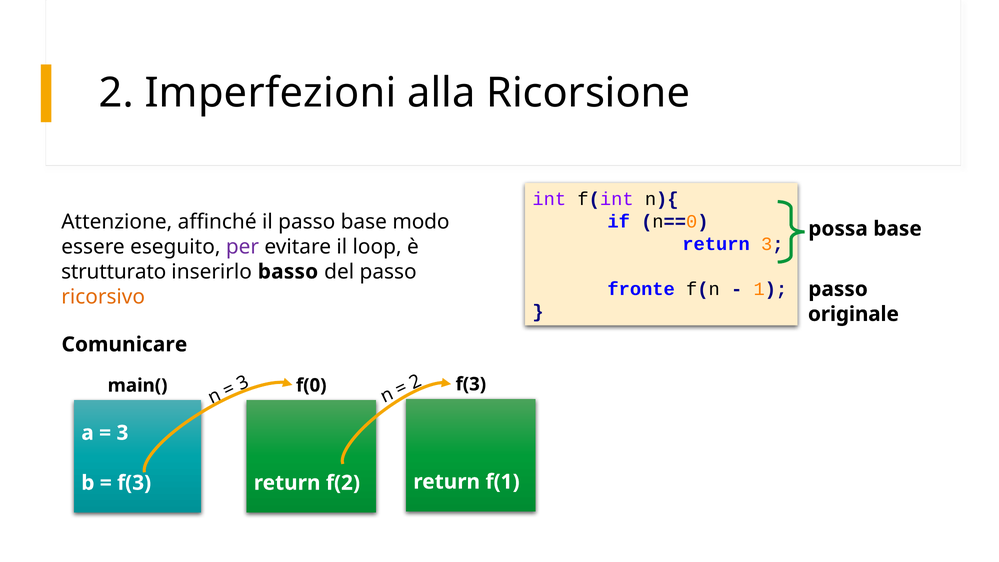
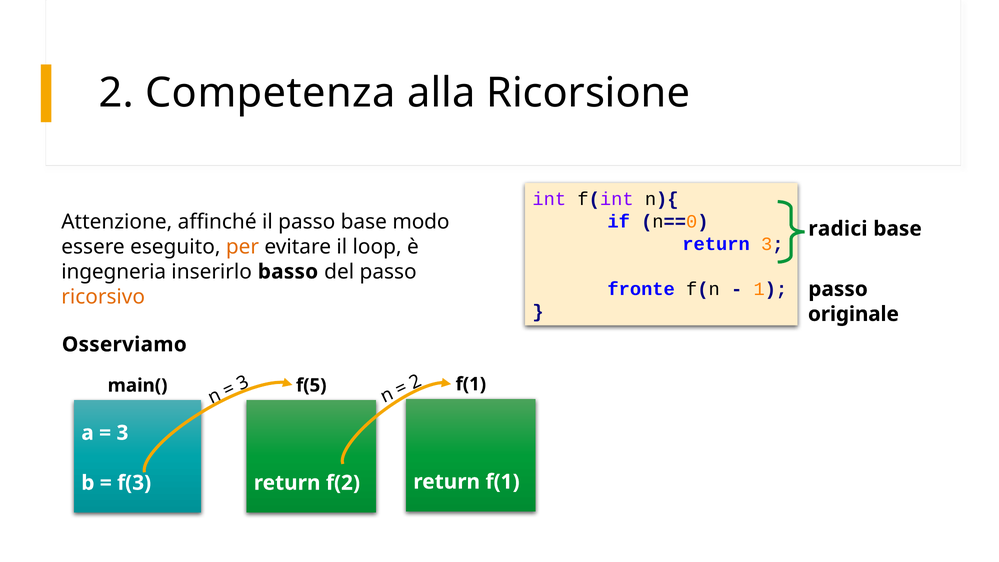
Imperfezioni: Imperfezioni -> Competenza
possa: possa -> radici
per colour: purple -> orange
strutturato: strutturato -> ingegneria
Comunicare: Comunicare -> Osserviamo
f(3 at (471, 384): f(3 -> f(1
f(0: f(0 -> f(5
